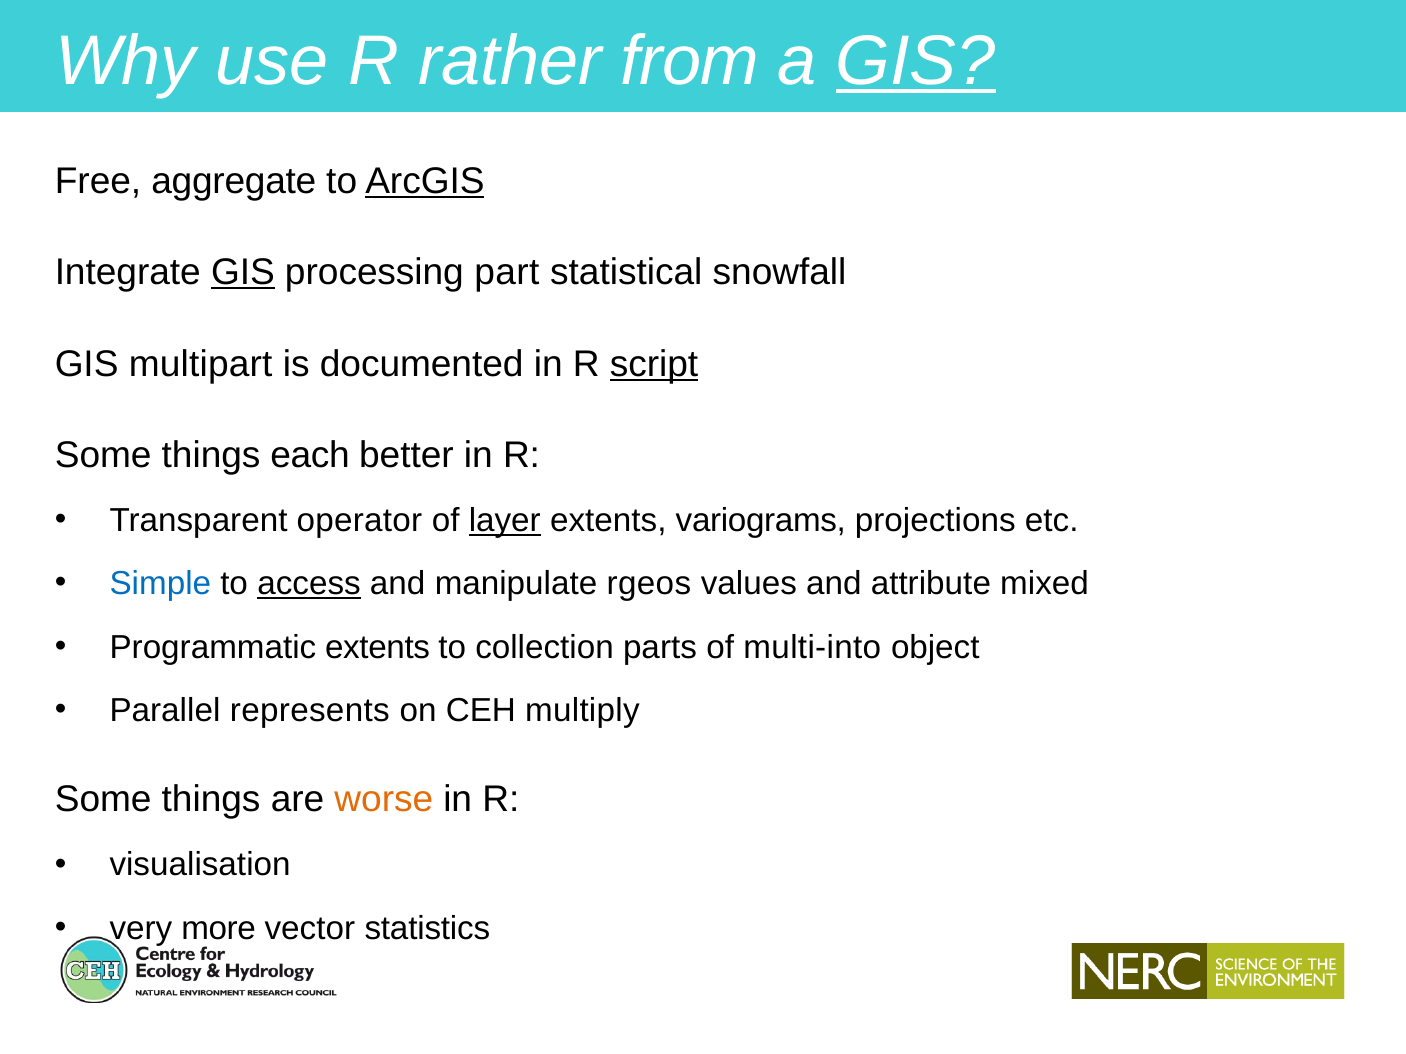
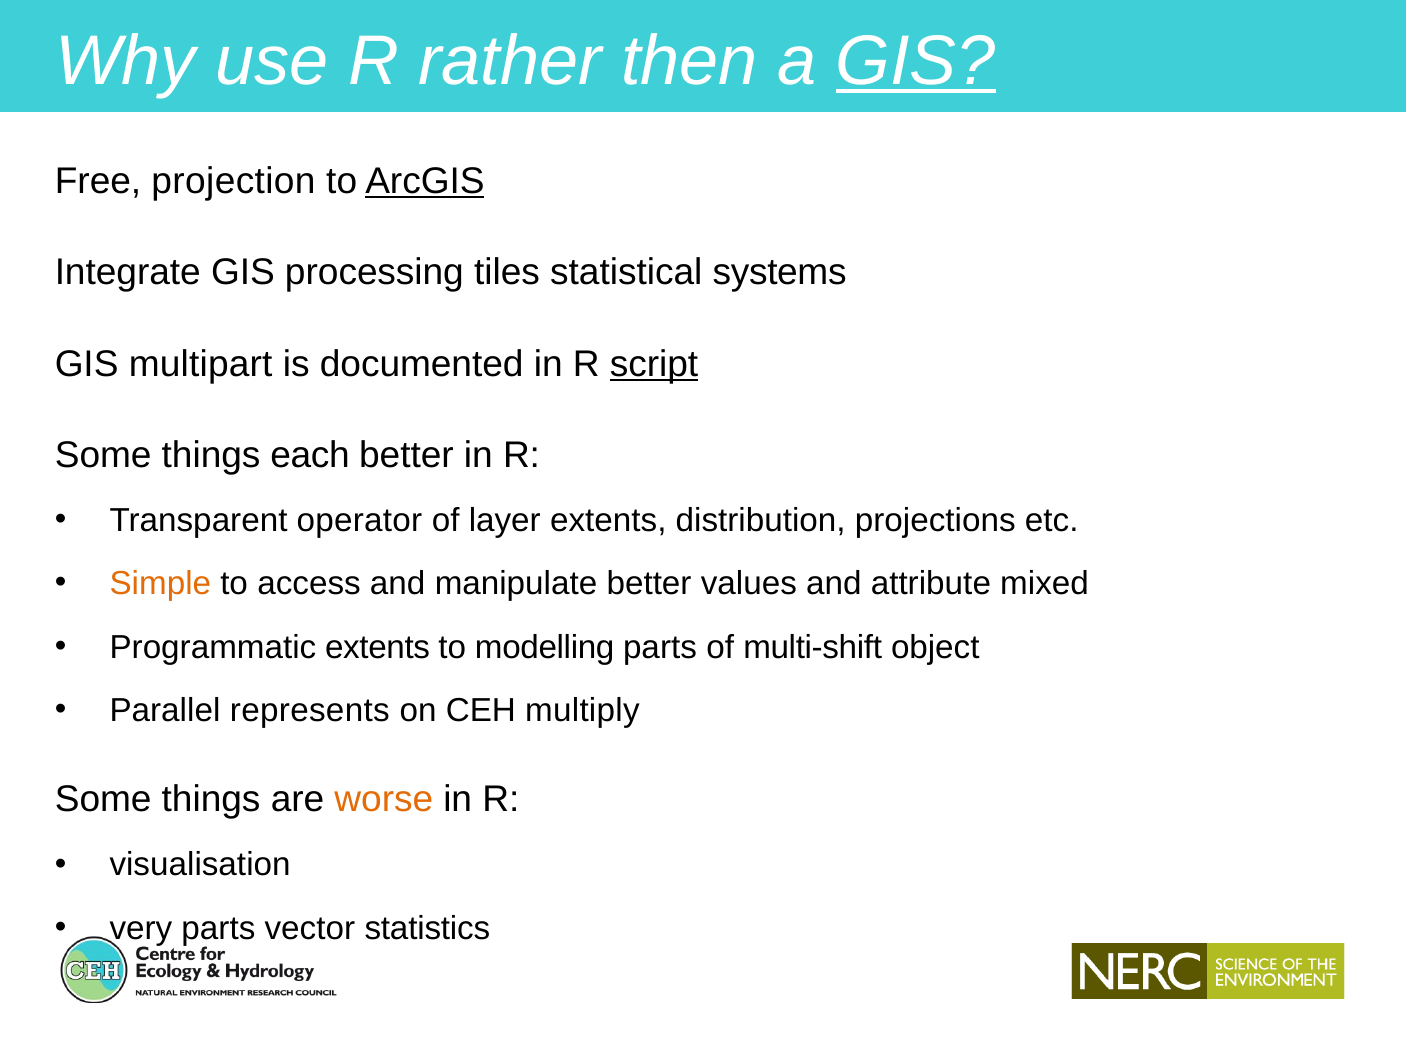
from: from -> then
aggregate: aggregate -> projection
GIS at (243, 273) underline: present -> none
part: part -> tiles
snowfall: snowfall -> systems
layer underline: present -> none
variograms: variograms -> distribution
Simple colour: blue -> orange
access underline: present -> none
manipulate rgeos: rgeos -> better
collection: collection -> modelling
multi-into: multi-into -> multi-shift
very more: more -> parts
